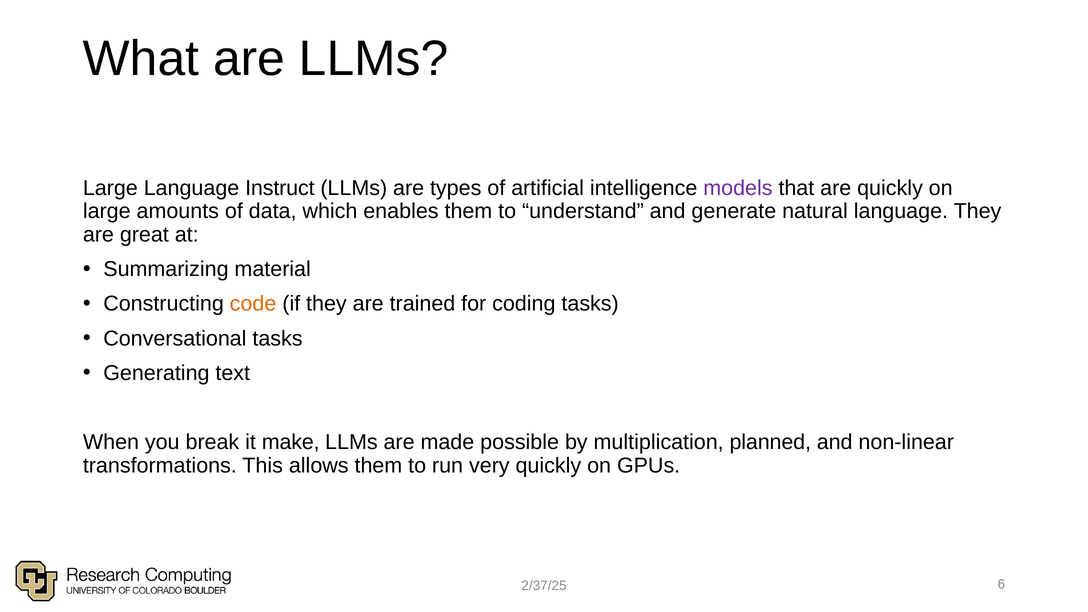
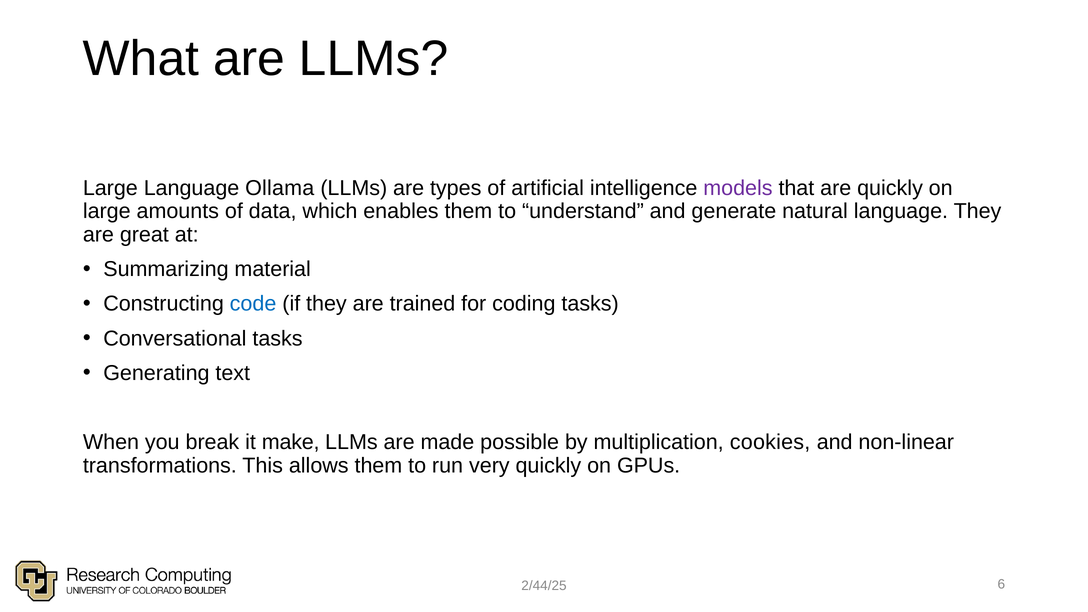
Instruct: Instruct -> Ollama
code colour: orange -> blue
planned: planned -> cookies
2/37/25: 2/37/25 -> 2/44/25
